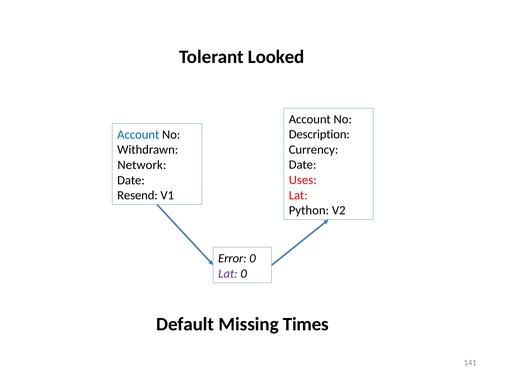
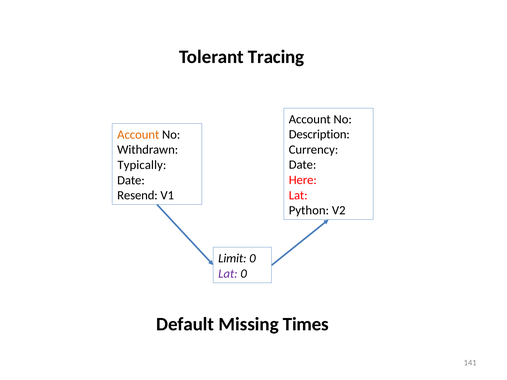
Looked: Looked -> Tracing
Account at (138, 135) colour: blue -> orange
Network: Network -> Typically
Uses: Uses -> Here
Error: Error -> Limit
